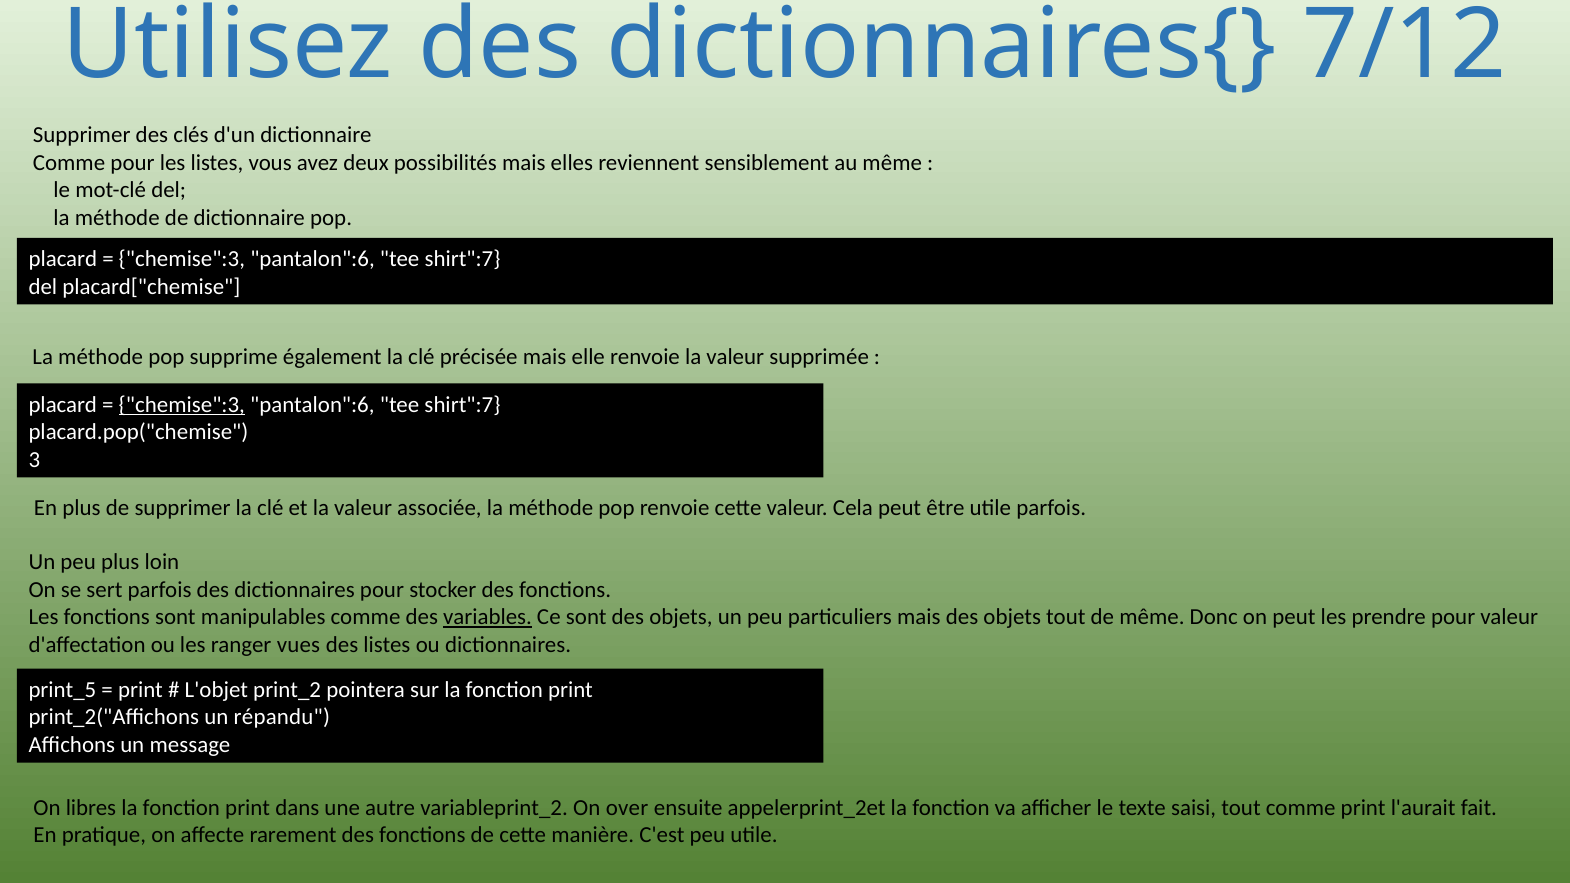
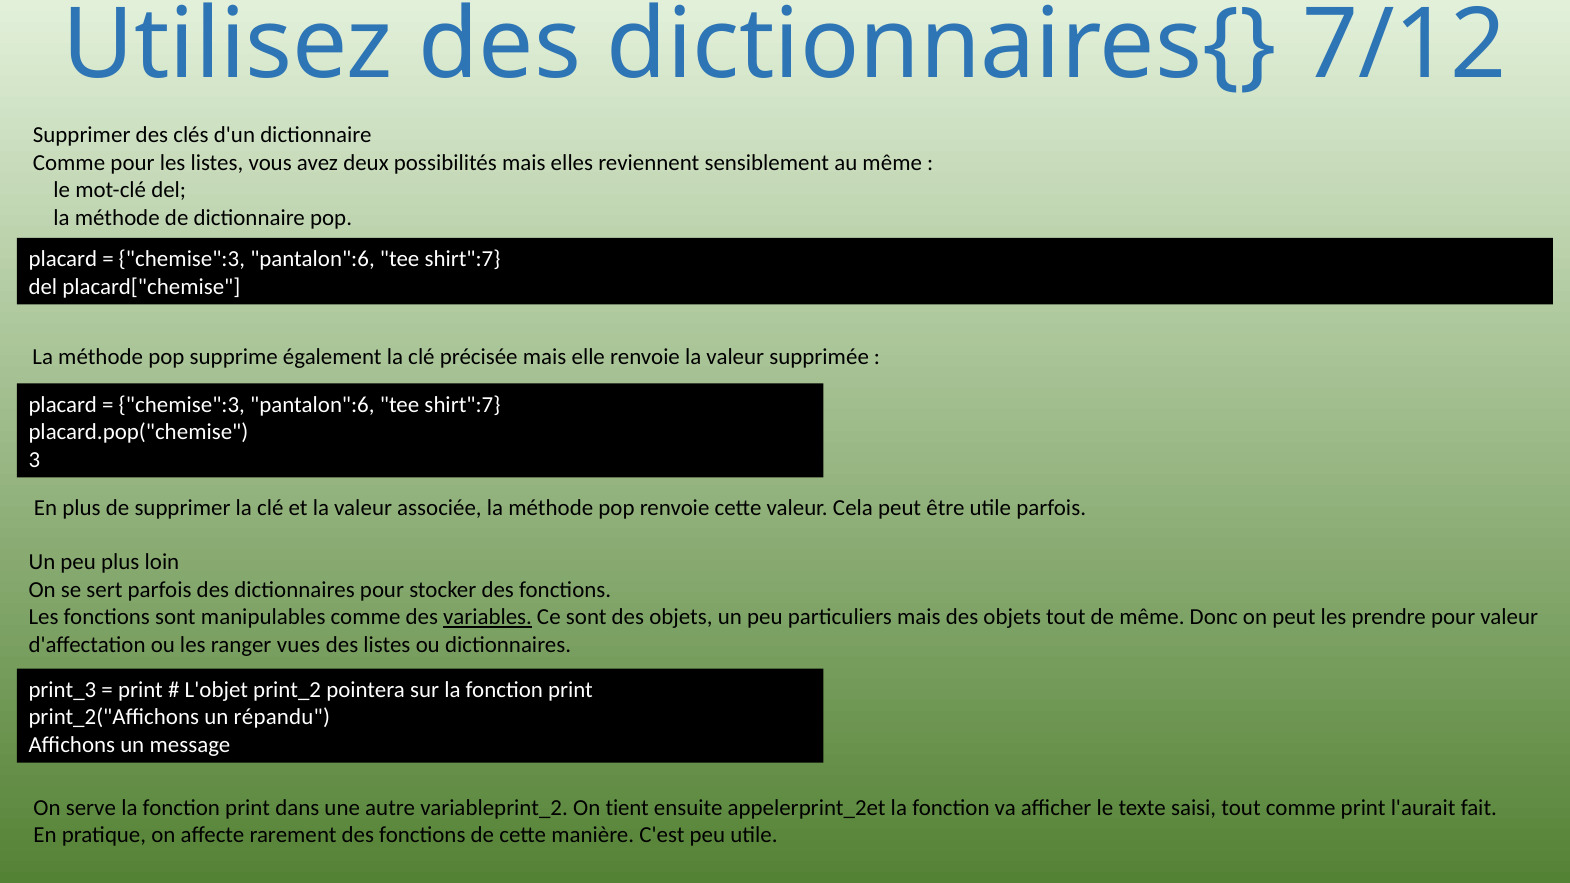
chemise":3 at (182, 405) underline: present -> none
print_5: print_5 -> print_3
libres: libres -> serve
over: over -> tient
